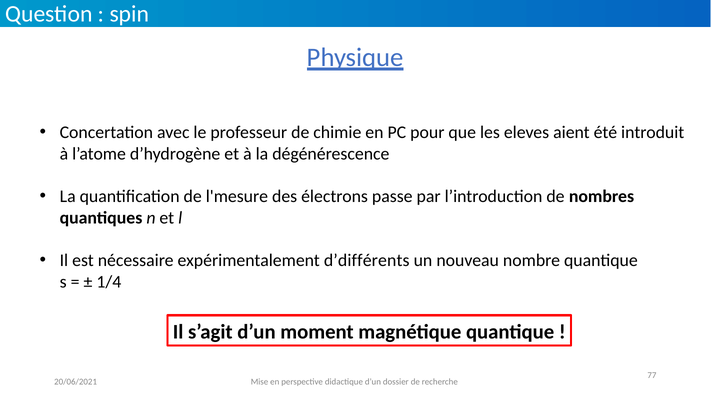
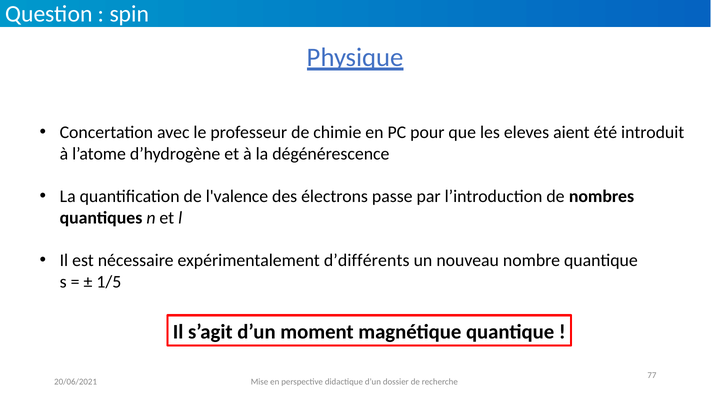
l'mesure: l'mesure -> l'valence
1/4: 1/4 -> 1/5
